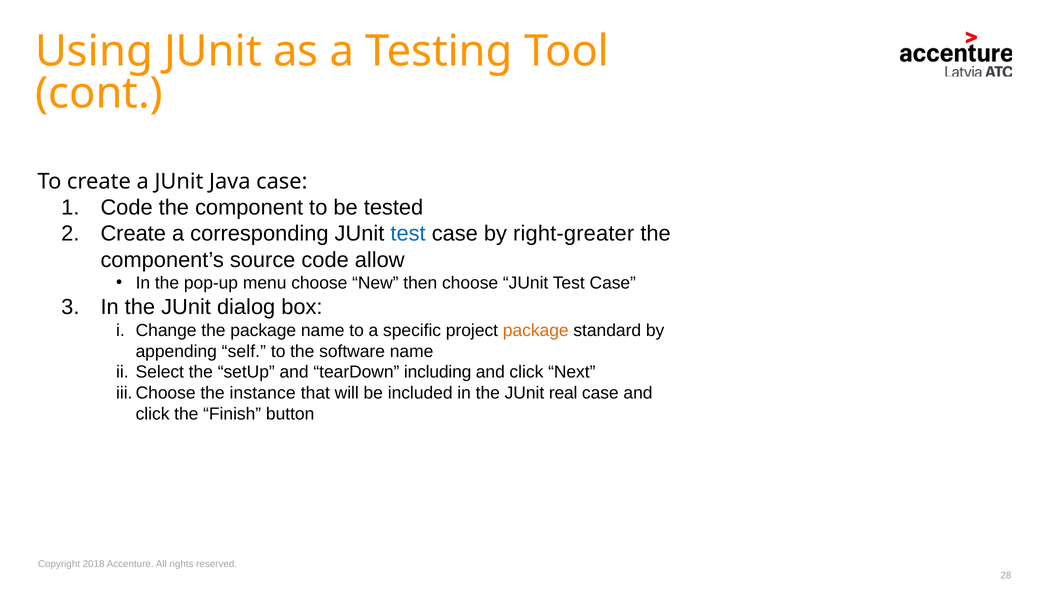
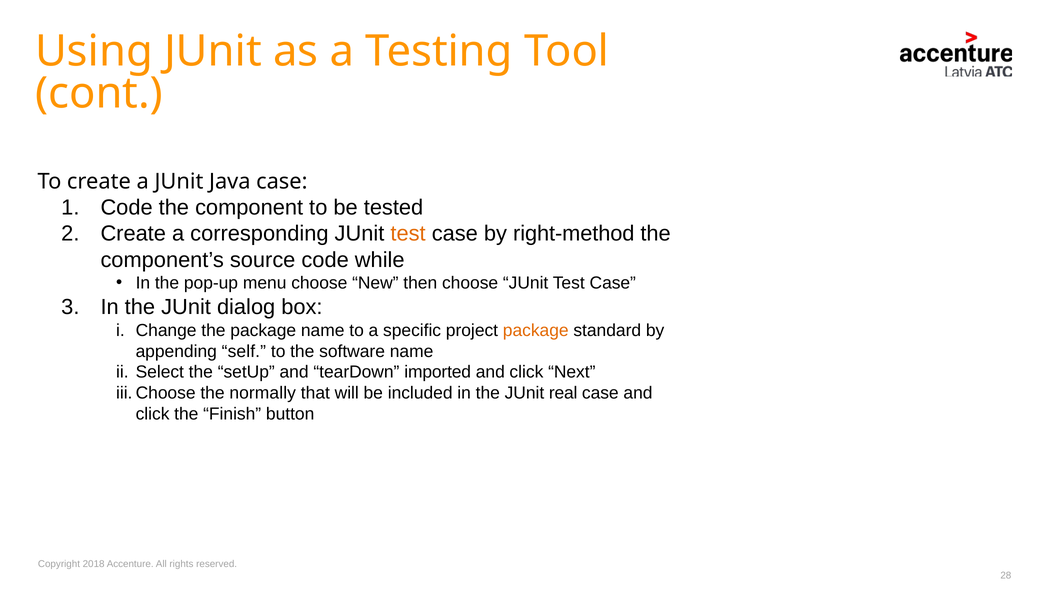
test at (408, 234) colour: blue -> orange
right-greater: right-greater -> right-method
allow: allow -> while
including: including -> imported
instance: instance -> normally
